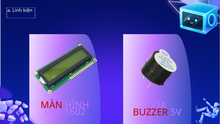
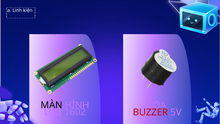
MÀN colour: red -> black
